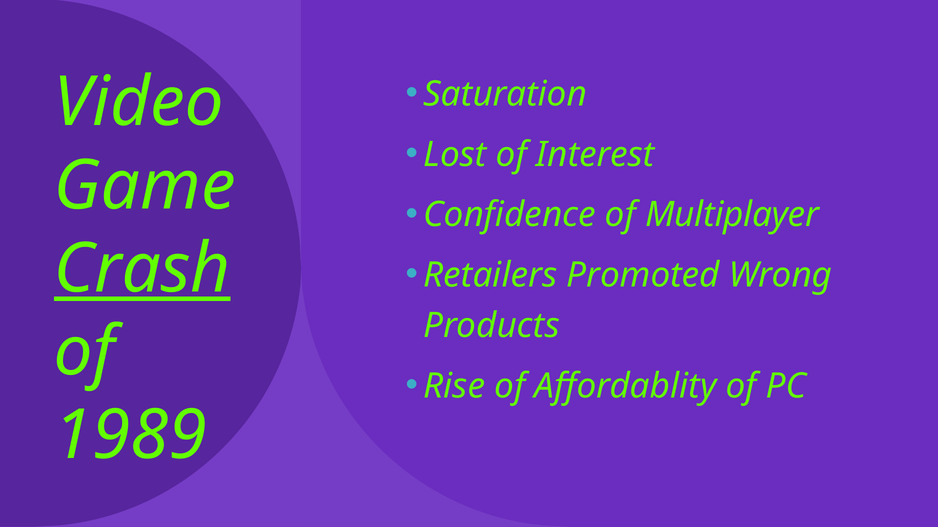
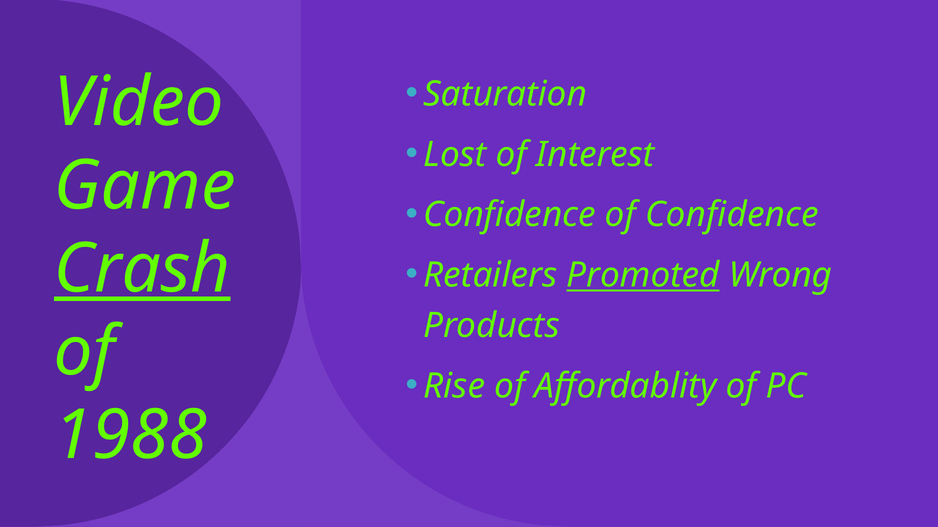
of Multiplayer: Multiplayer -> Confidence
Promoted underline: none -> present
1989: 1989 -> 1988
